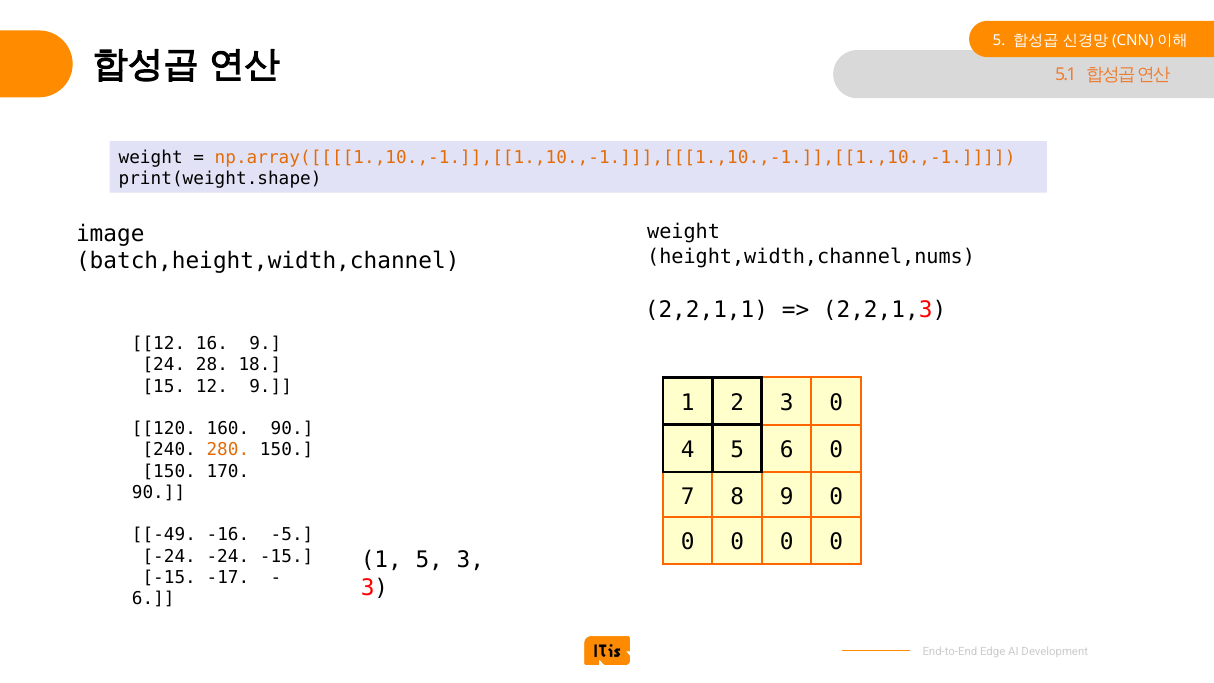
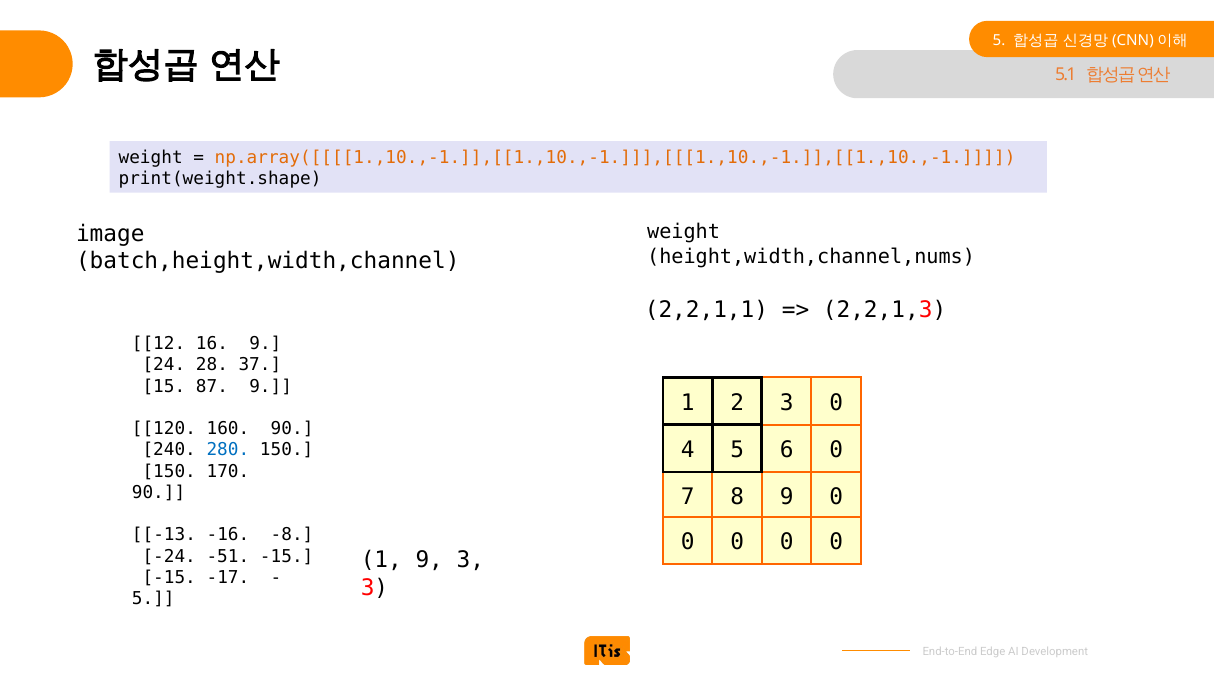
18: 18 -> 37
15 12: 12 -> 87
280 colour: orange -> blue
-49: -49 -> -13
-5: -5 -> -8
-24 -24: -24 -> -51
1 5: 5 -> 9
6 at (153, 599): 6 -> 5
